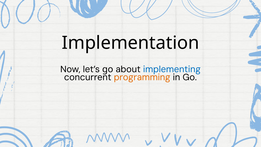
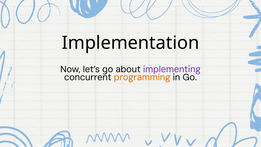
implementing colour: blue -> purple
